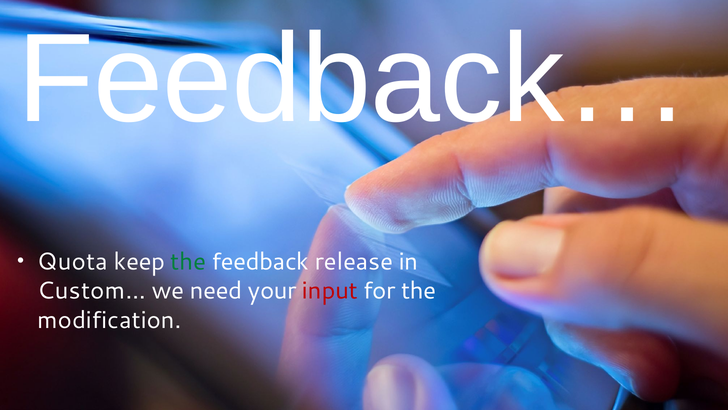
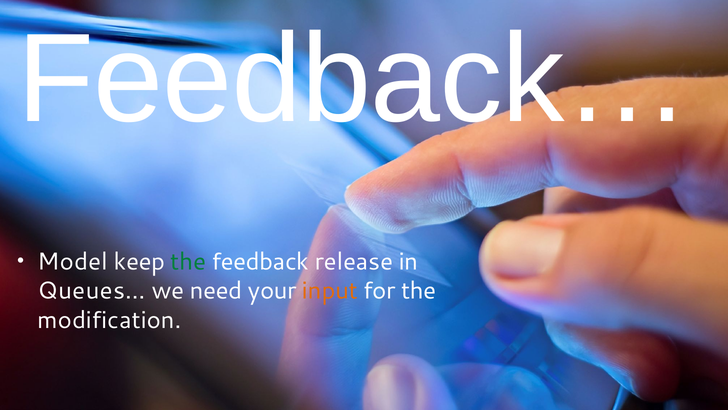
Quota: Quota -> Model
Custom…: Custom… -> Queues…
input colour: red -> orange
